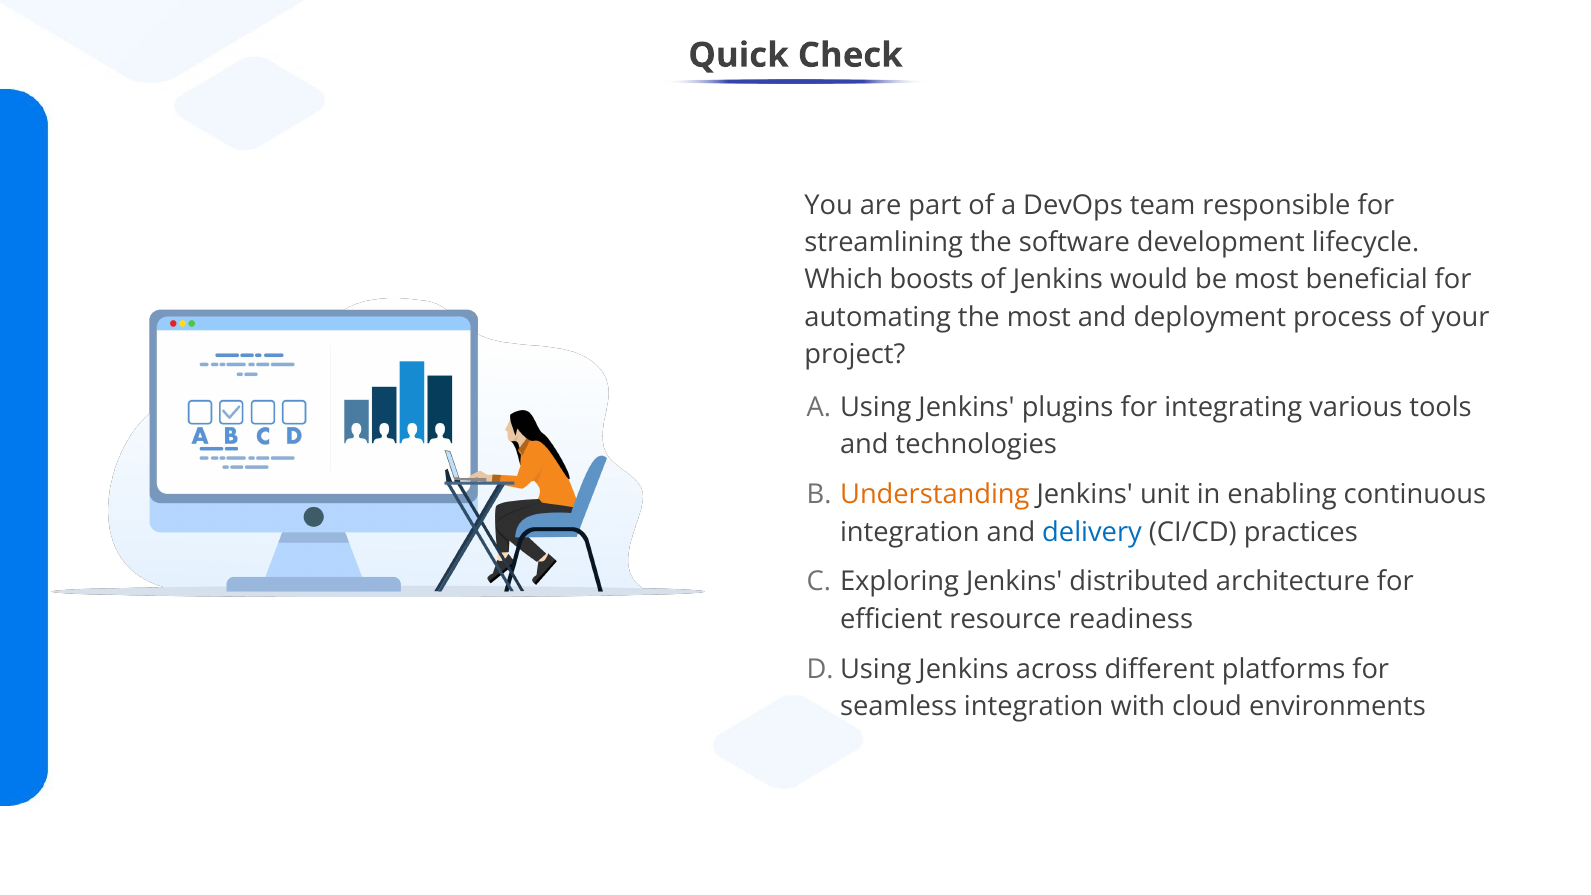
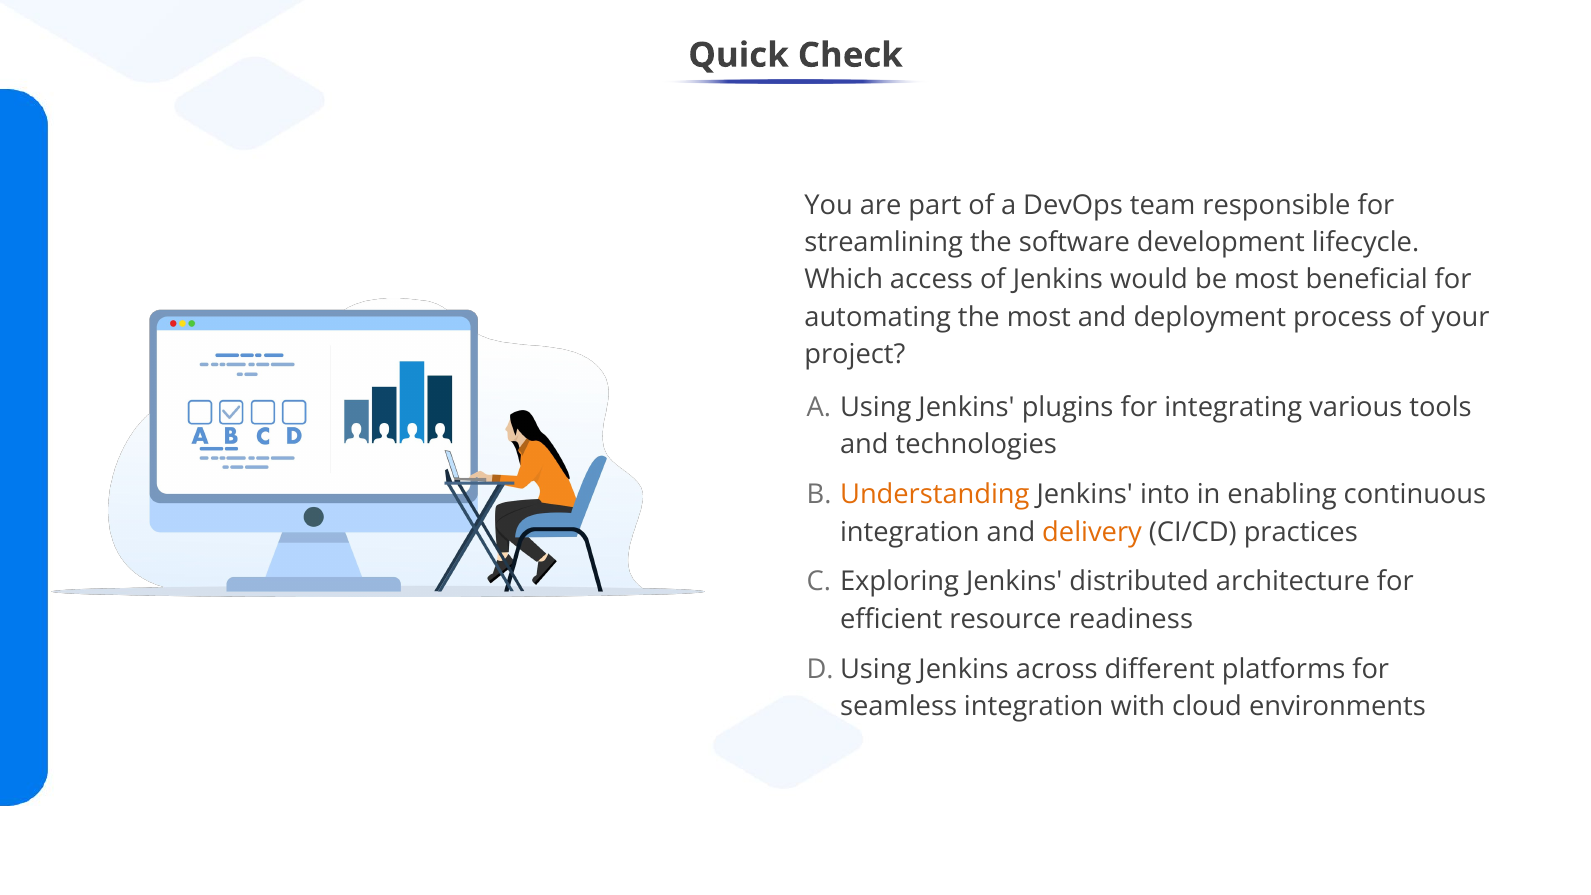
boosts: boosts -> access
unit: unit -> into
delivery colour: blue -> orange
